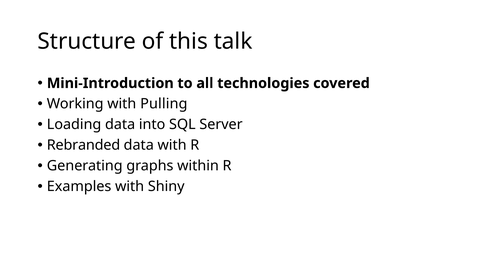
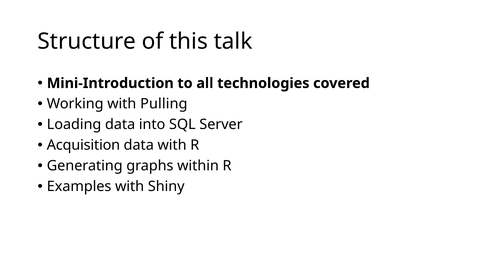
Rebranded: Rebranded -> Acquisition
